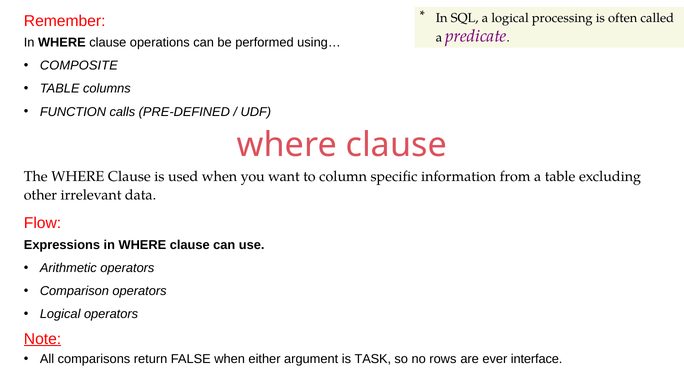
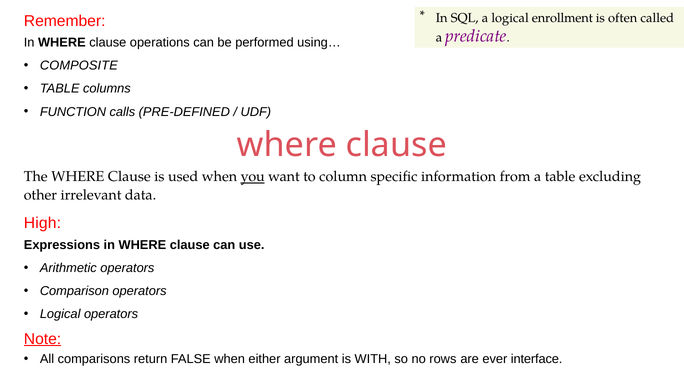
processing: processing -> enrollment
you underline: none -> present
Flow: Flow -> High
TASK: TASK -> WITH
